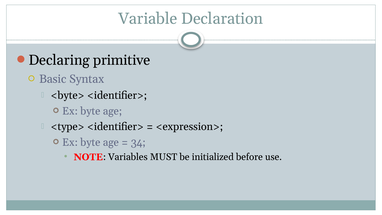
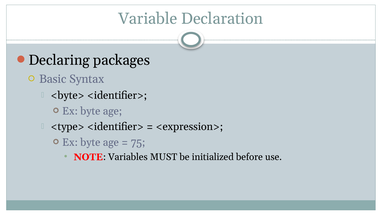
primitive: primitive -> packages
34: 34 -> 75
